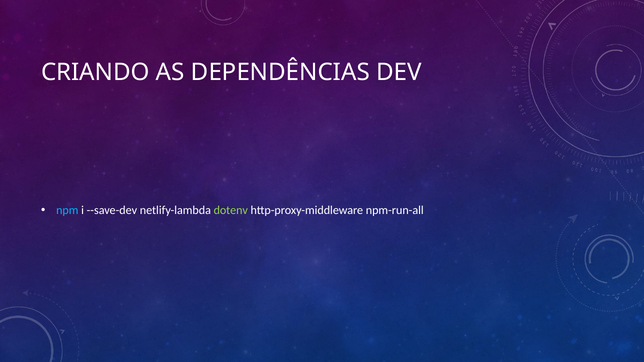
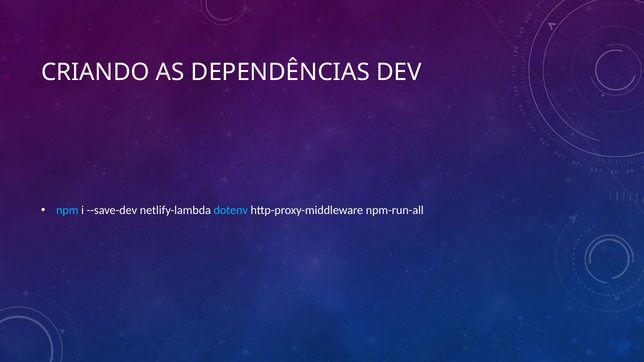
dotenv colour: light green -> light blue
